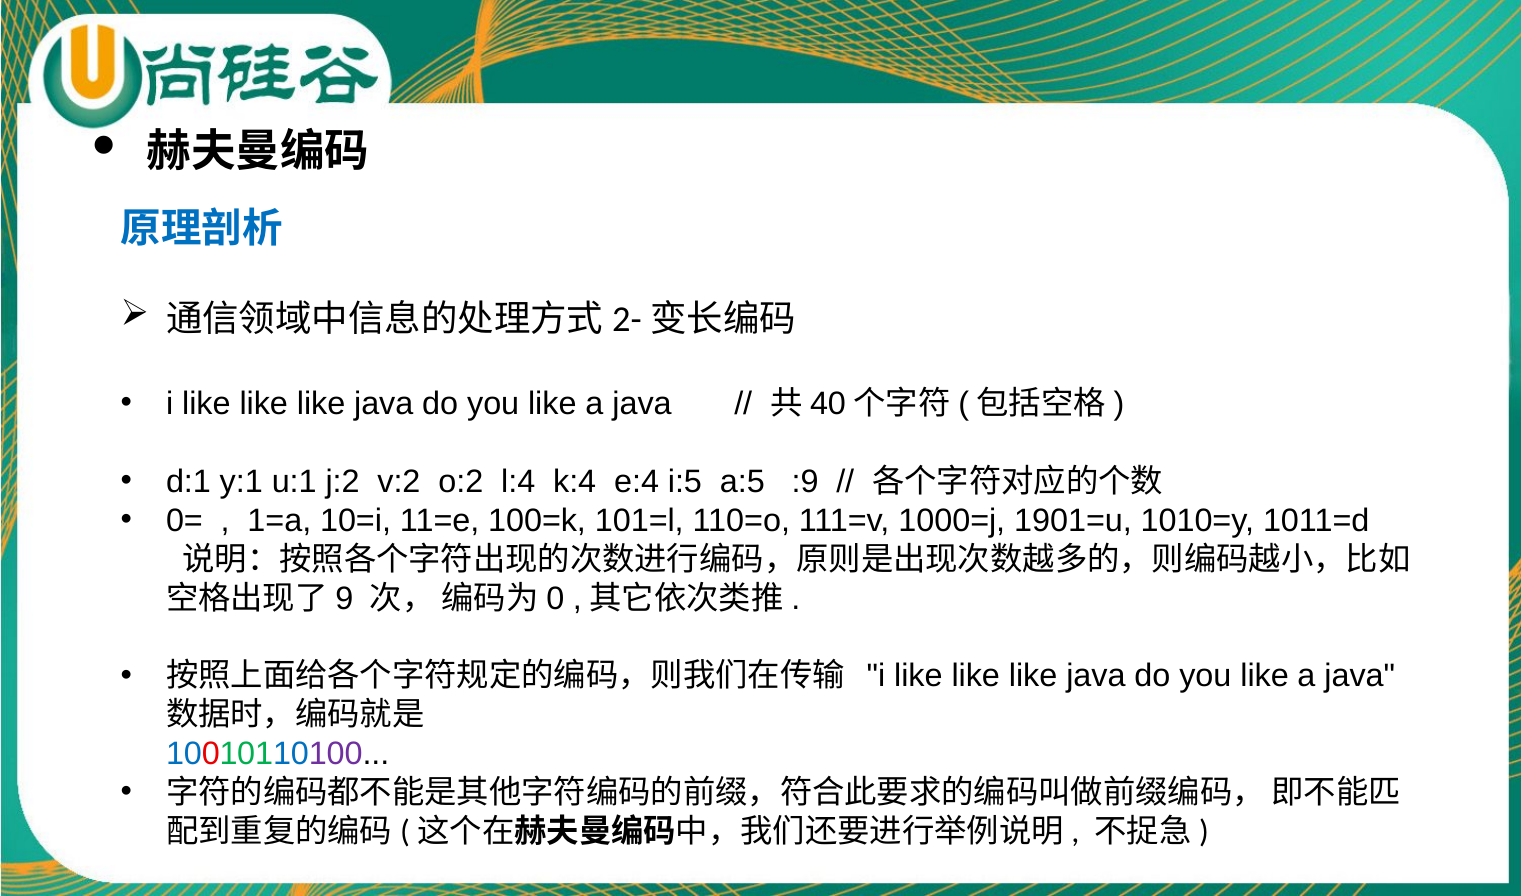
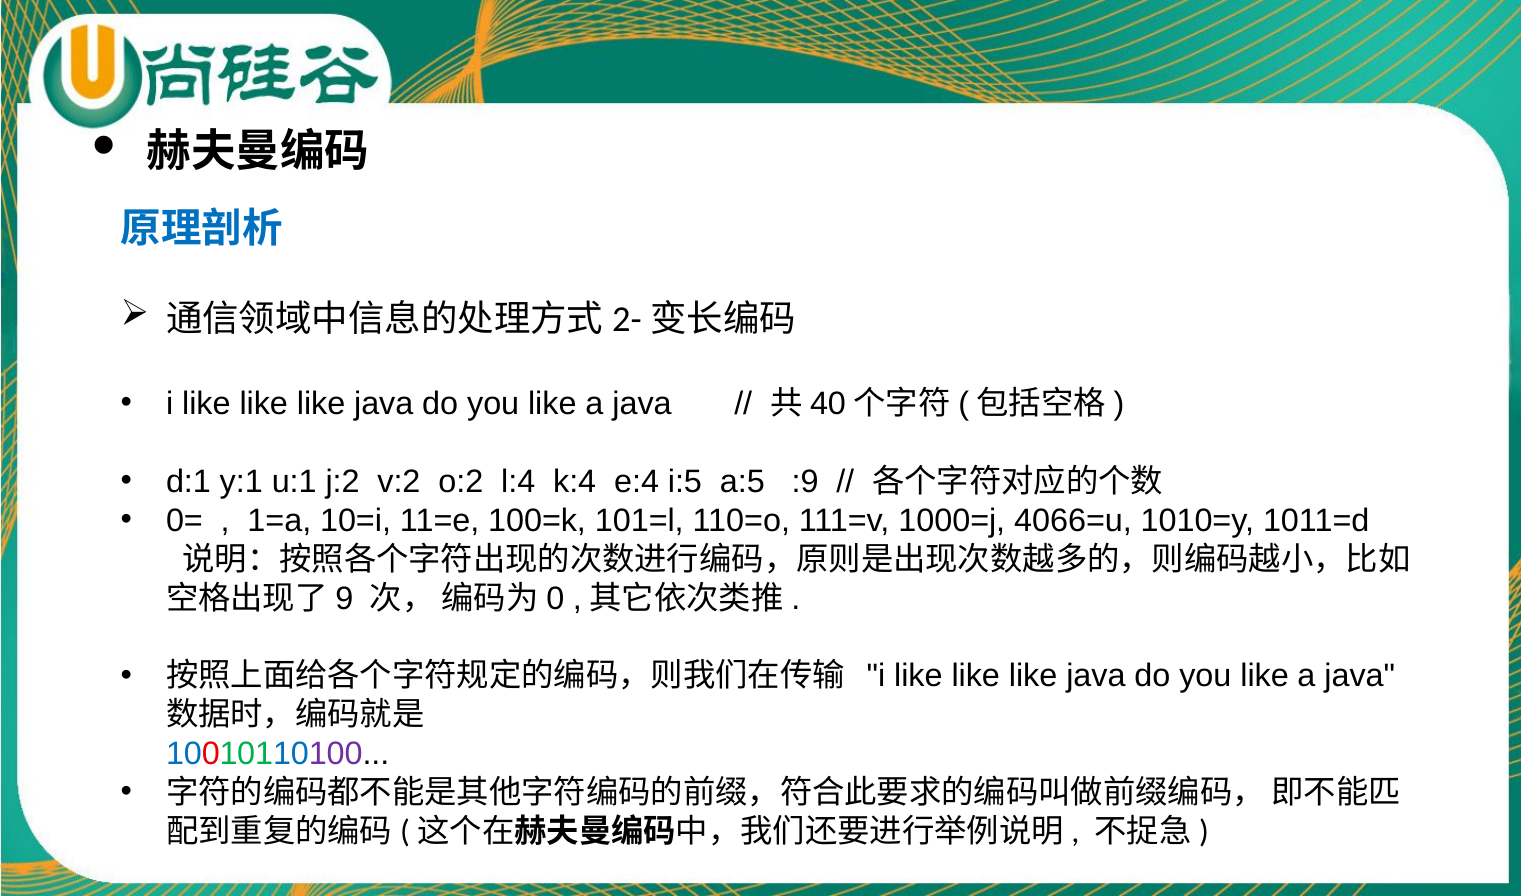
1901=u: 1901=u -> 4066=u
